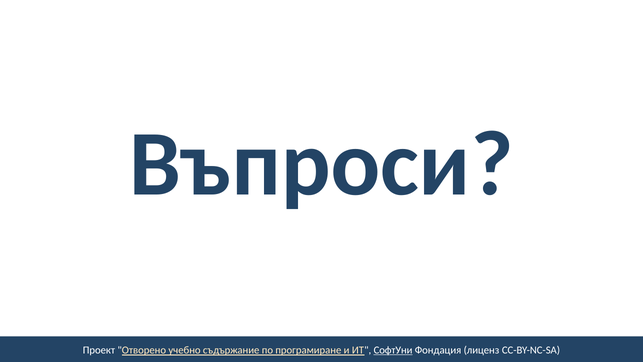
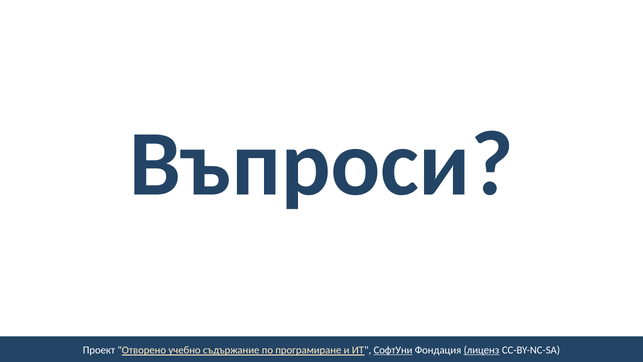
лиценз underline: none -> present
